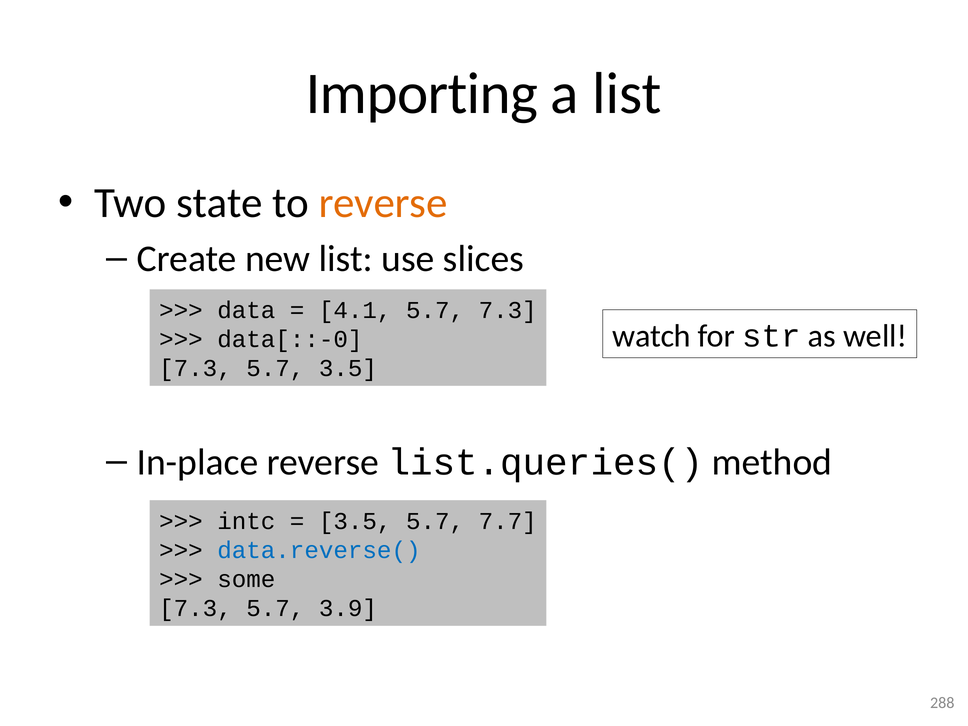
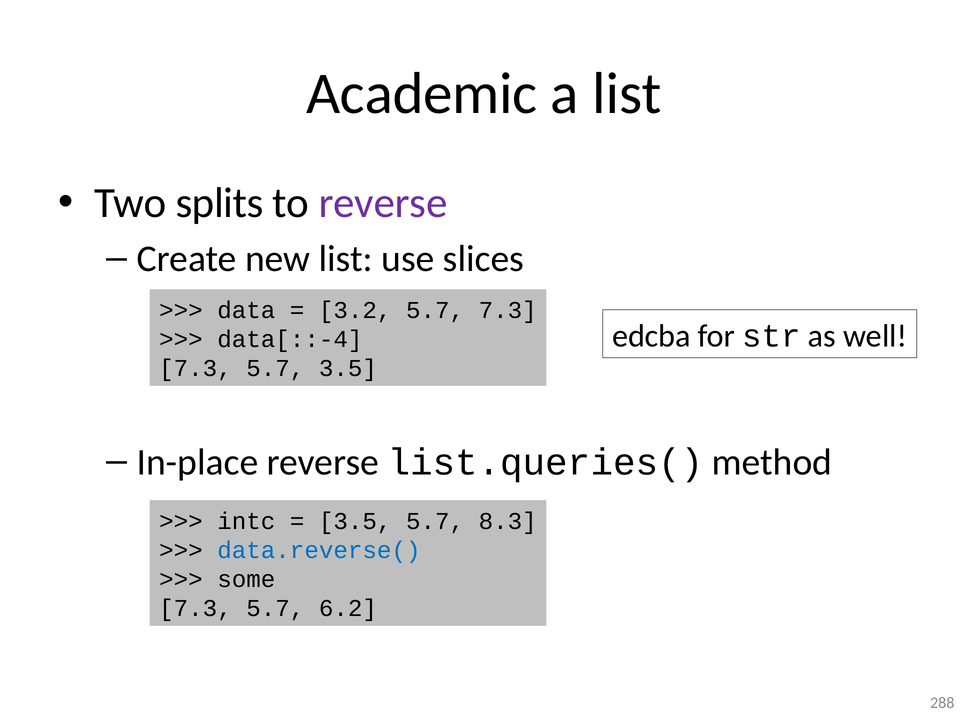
Importing: Importing -> Academic
state: state -> splits
reverse at (383, 203) colour: orange -> purple
4.1: 4.1 -> 3.2
watch: watch -> edcba
data[::-0: data[::-0 -> data[::-4
7.7: 7.7 -> 8.3
3.9: 3.9 -> 6.2
